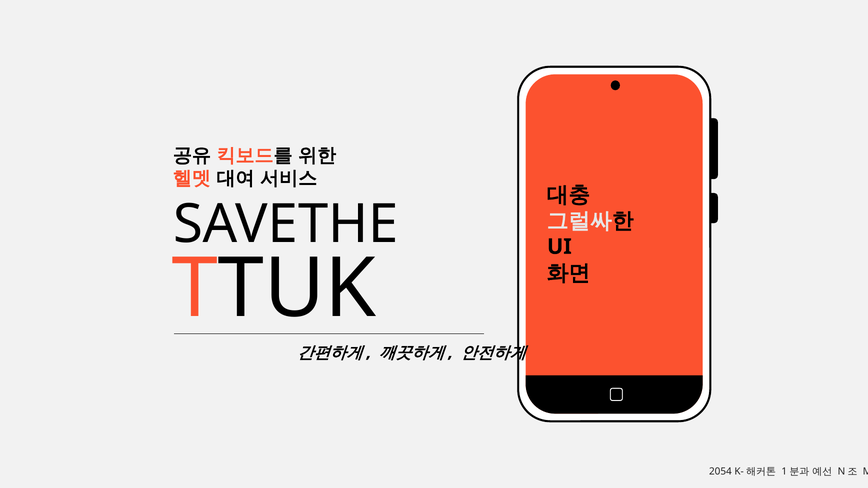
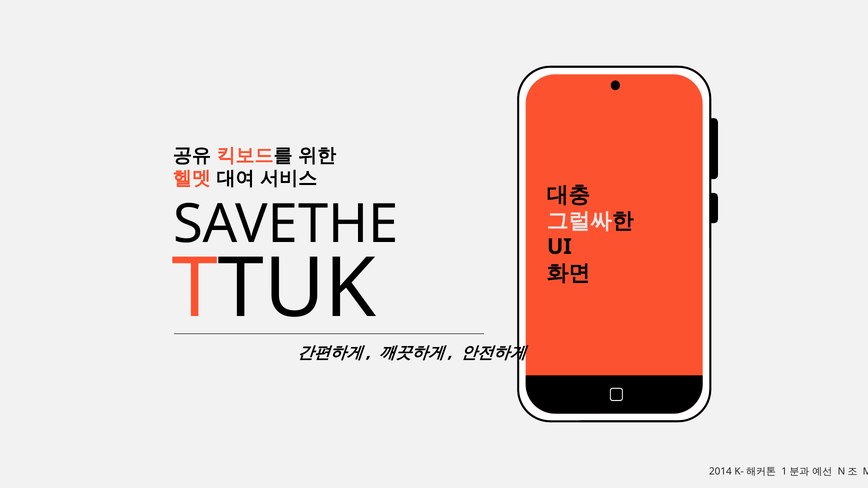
2054: 2054 -> 2014
